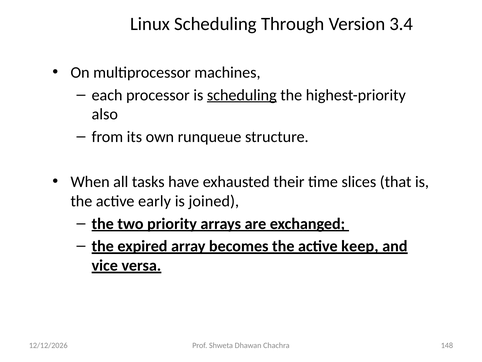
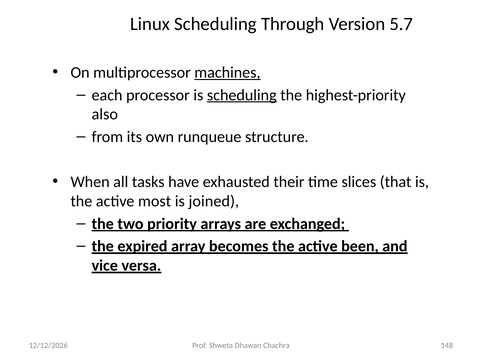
3.4: 3.4 -> 5.7
machines underline: none -> present
early: early -> most
keep: keep -> been
